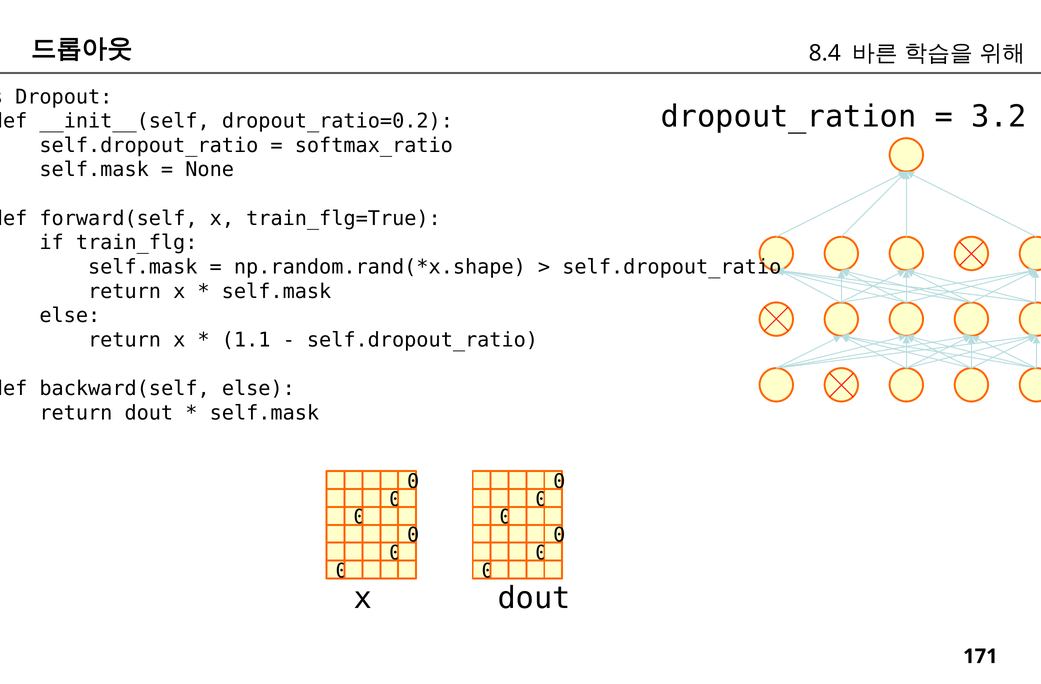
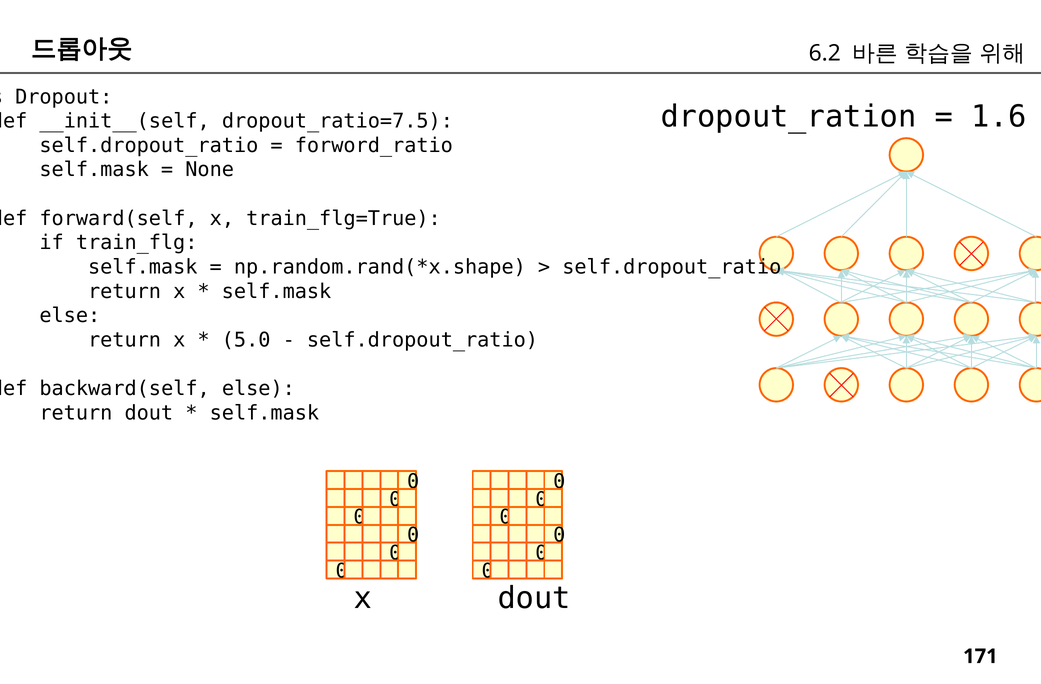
8.4: 8.4 -> 6.2
3.2: 3.2 -> 1.6
dropout_ratio=0.2: dropout_ratio=0.2 -> dropout_ratio=7.5
softmax_ratio: softmax_ratio -> forword_ratio
1.1: 1.1 -> 5.0
